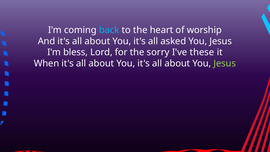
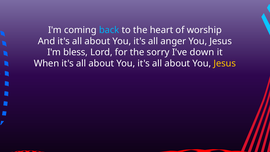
asked: asked -> anger
these: these -> down
Jesus at (225, 63) colour: light green -> yellow
